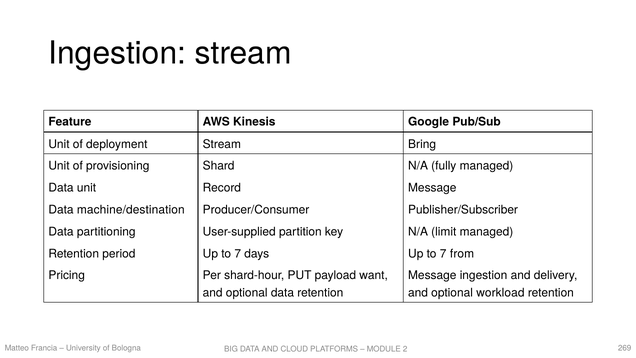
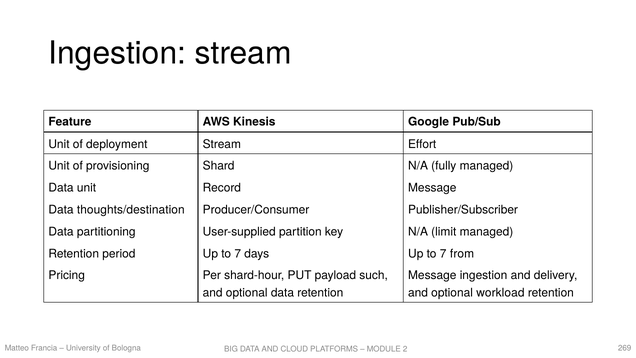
Bring: Bring -> Effort
machine/destination: machine/destination -> thoughts/destination
want: want -> such
